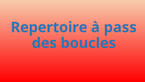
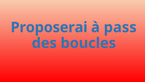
Repertoire: Repertoire -> Proposerai
